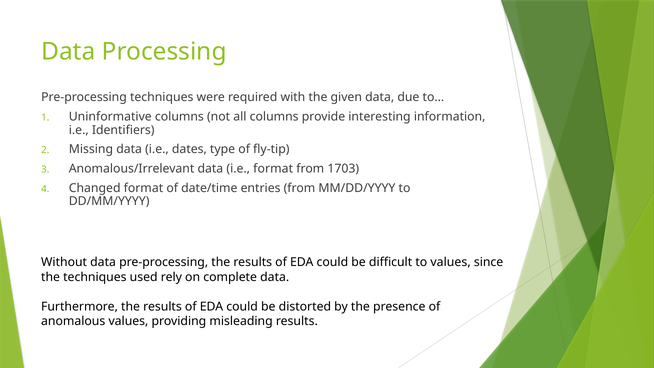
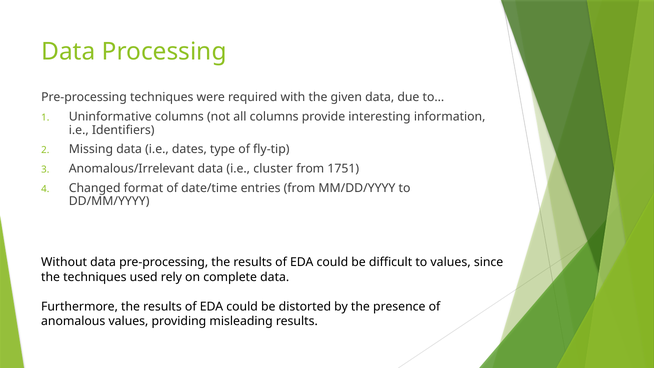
i.e format: format -> cluster
1703: 1703 -> 1751
